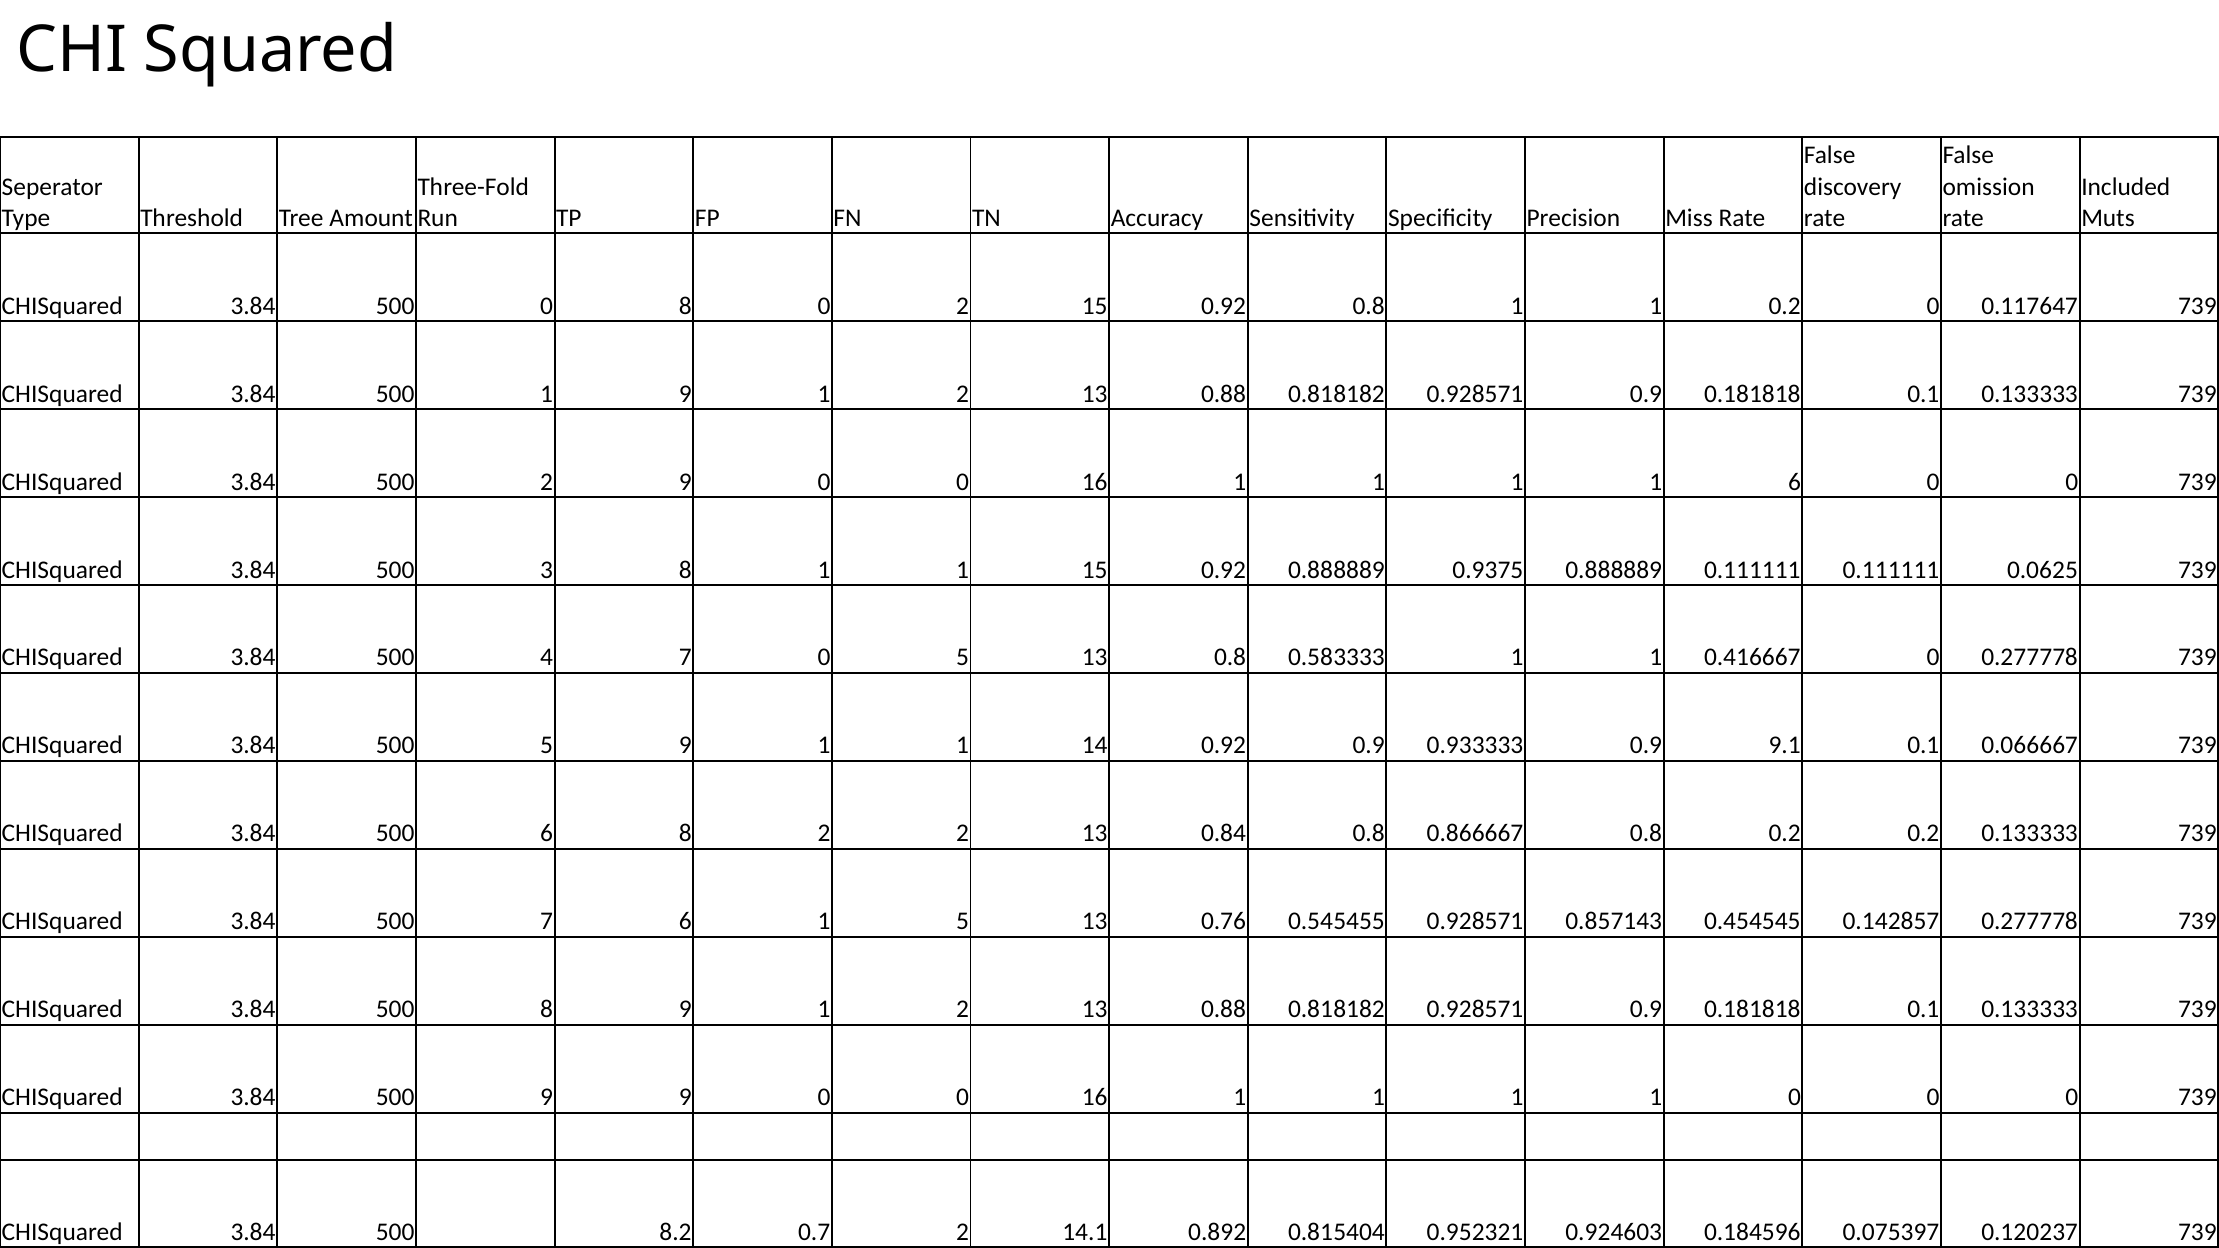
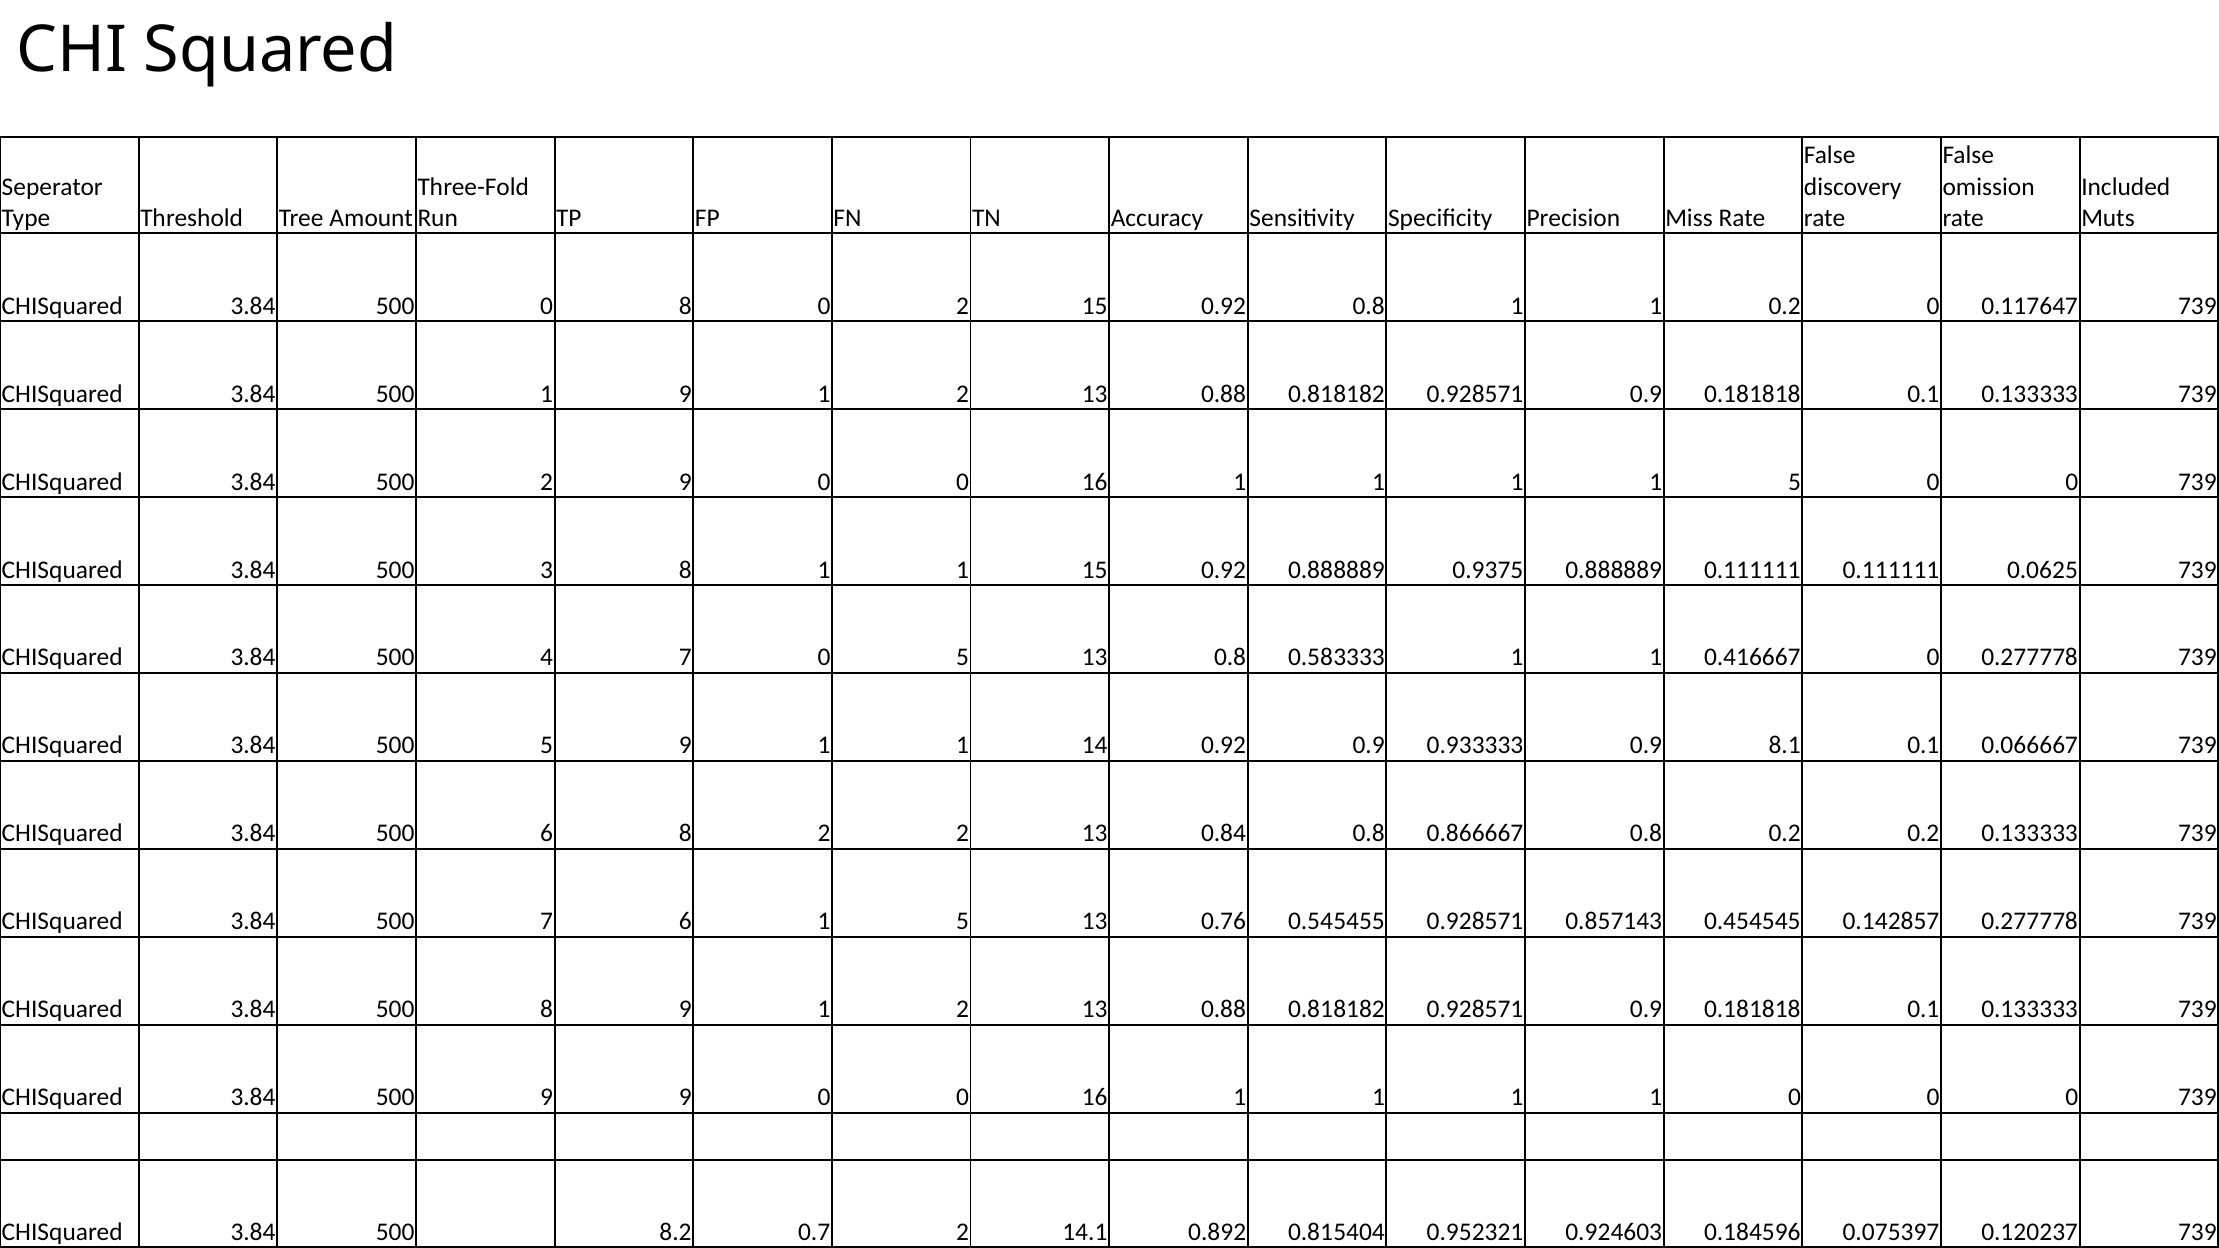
1 1 6: 6 -> 5
9.1: 9.1 -> 8.1
